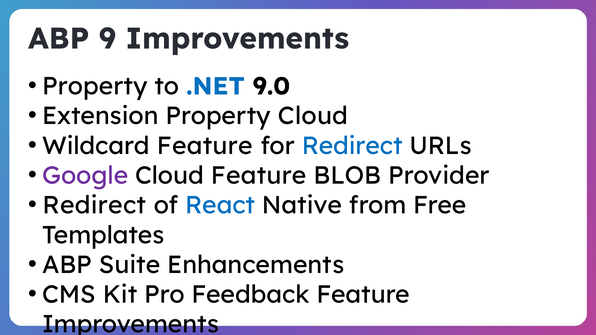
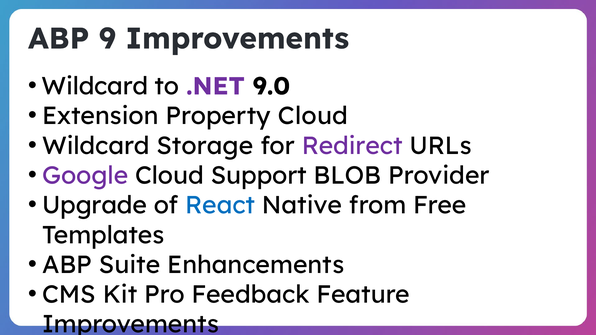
Property at (95, 86): Property -> Wildcard
.NET colour: blue -> purple
Wildcard Feature: Feature -> Storage
Redirect at (352, 146) colour: blue -> purple
Cloud Feature: Feature -> Support
Redirect at (94, 206): Redirect -> Upgrade
